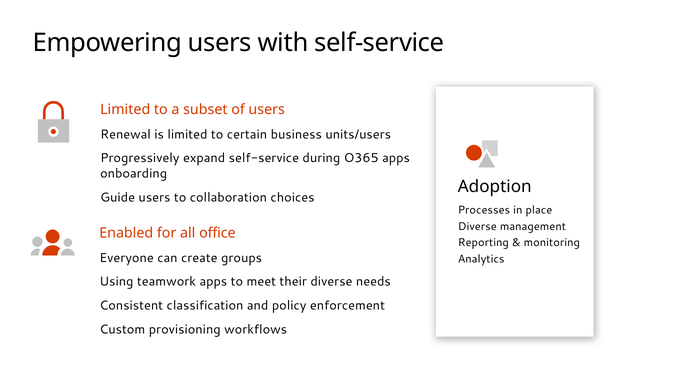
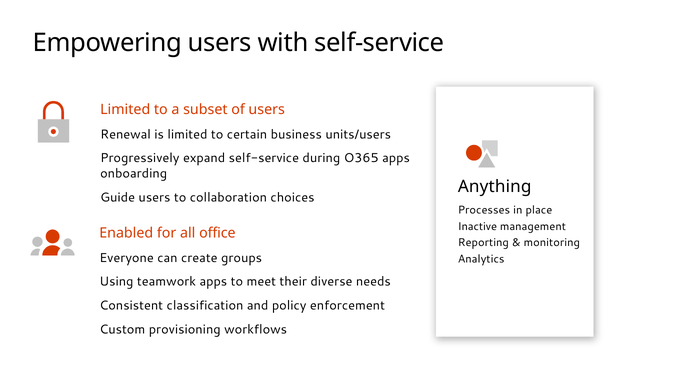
Adoption: Adoption -> Anything
Diverse at (477, 226): Diverse -> Inactive
